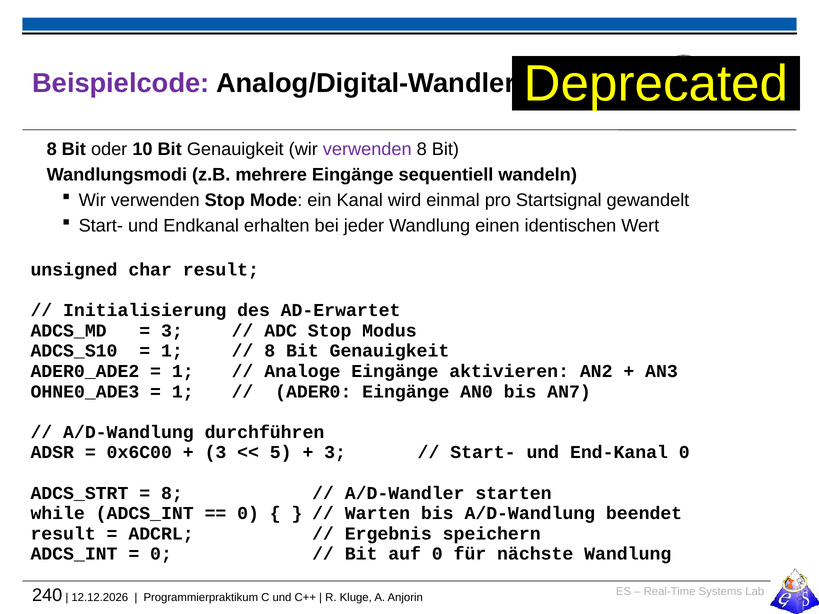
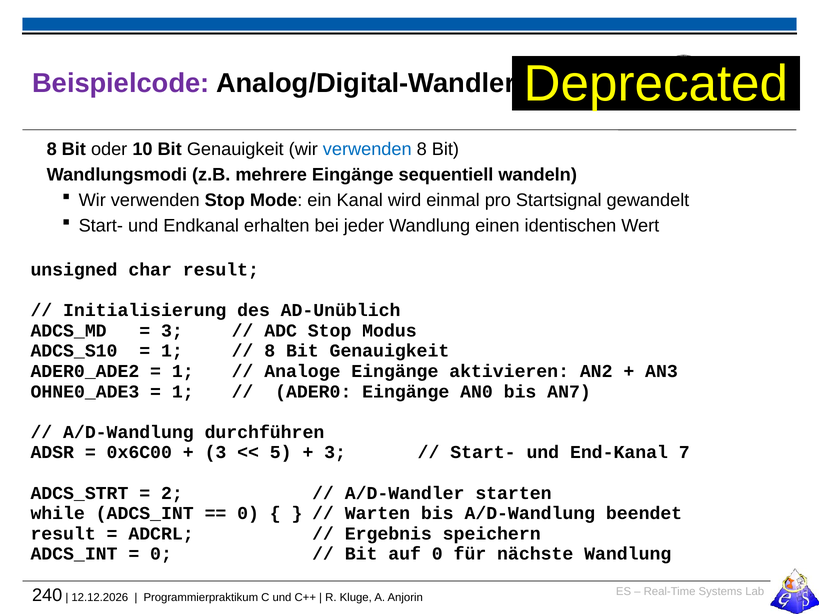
verwenden at (367, 149) colour: purple -> blue
AD-Erwartet: AD-Erwartet -> AD-Unüblich
End-Kanal 0: 0 -> 7
8 at (172, 493): 8 -> 2
